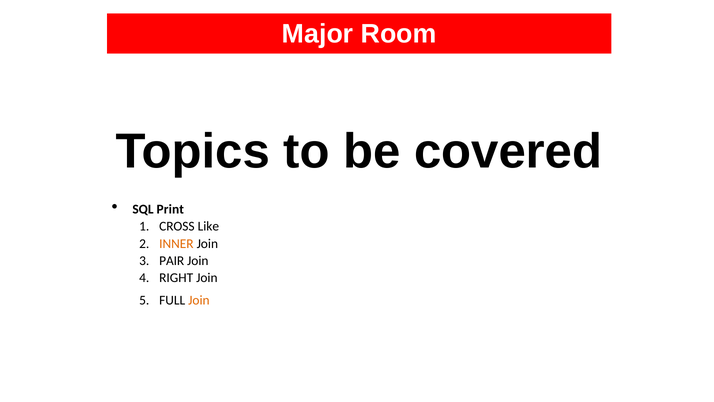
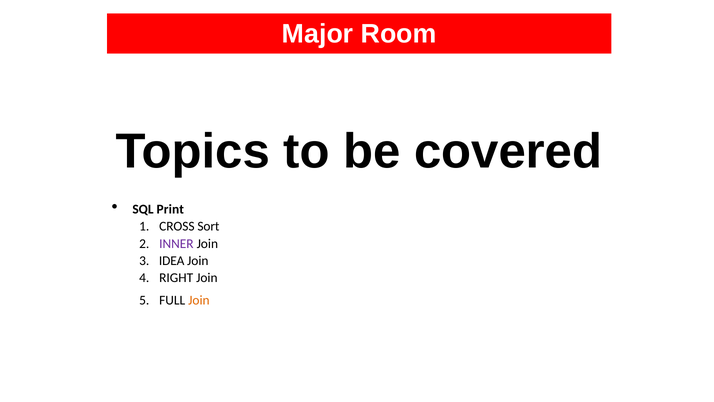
Like: Like -> Sort
INNER colour: orange -> purple
PAIR: PAIR -> IDEA
